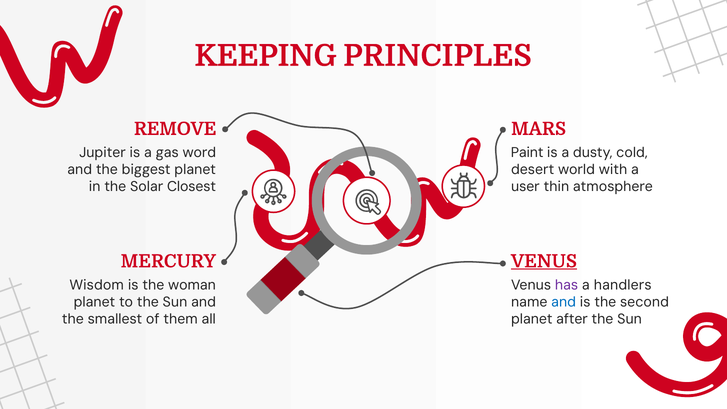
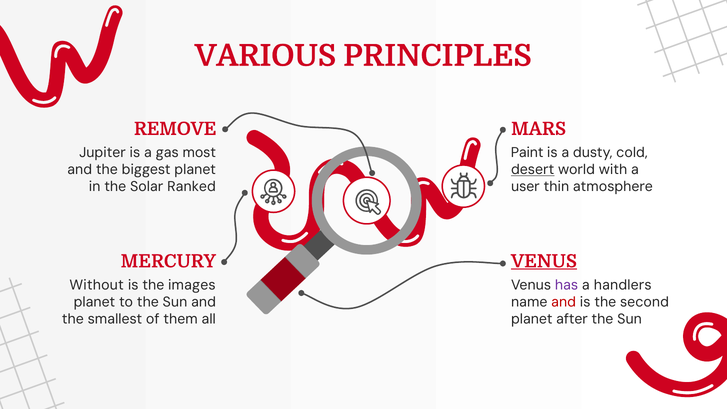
KEEPING: KEEPING -> VARIOUS
word: word -> most
desert underline: none -> present
Closest: Closest -> Ranked
Wisdom: Wisdom -> Without
woman: woman -> images
and at (564, 302) colour: blue -> red
